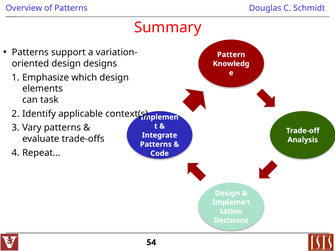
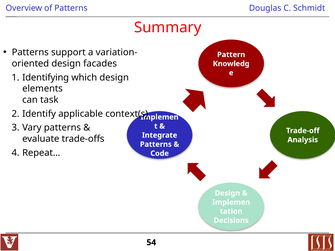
designs: designs -> facades
Emphasize: Emphasize -> Identifying
